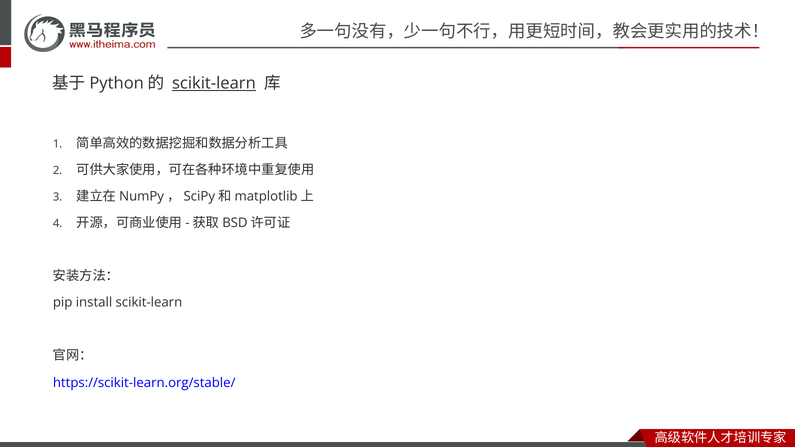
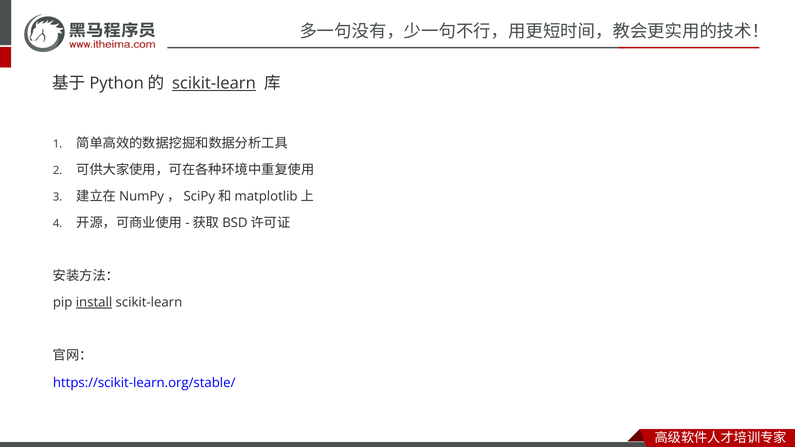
install underline: none -> present
